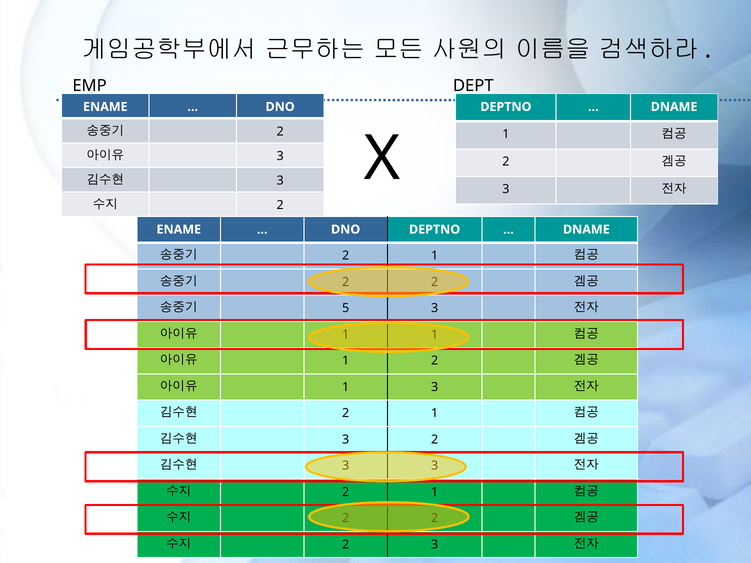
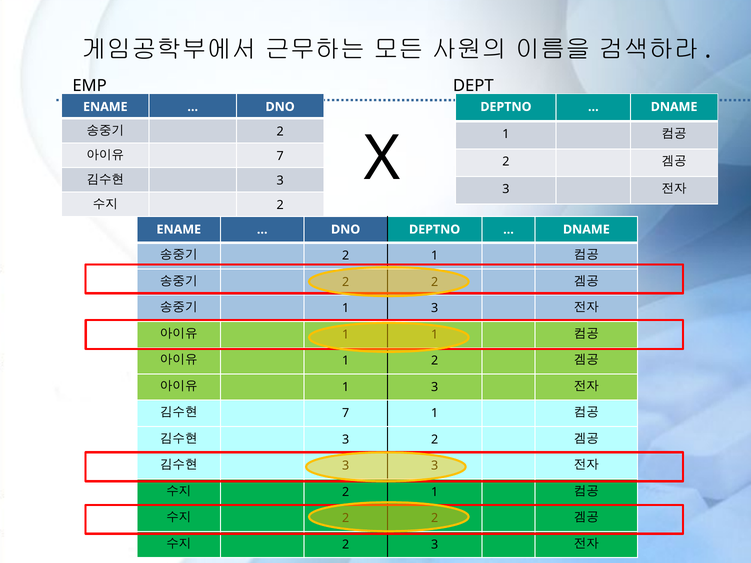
3 at (280, 156): 3 -> 7
5 at (346, 308): 5 -> 1
2 at (346, 413): 2 -> 7
